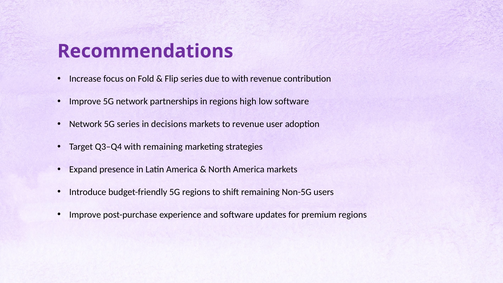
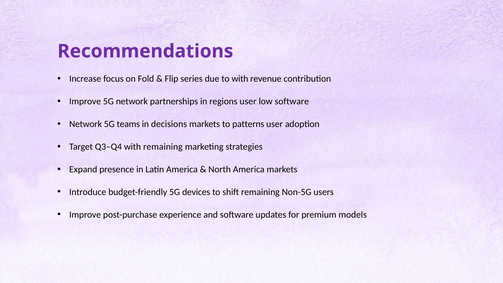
regions high: high -> user
5G series: series -> teams
to revenue: revenue -> patterns
5G regions: regions -> devices
premium regions: regions -> models
